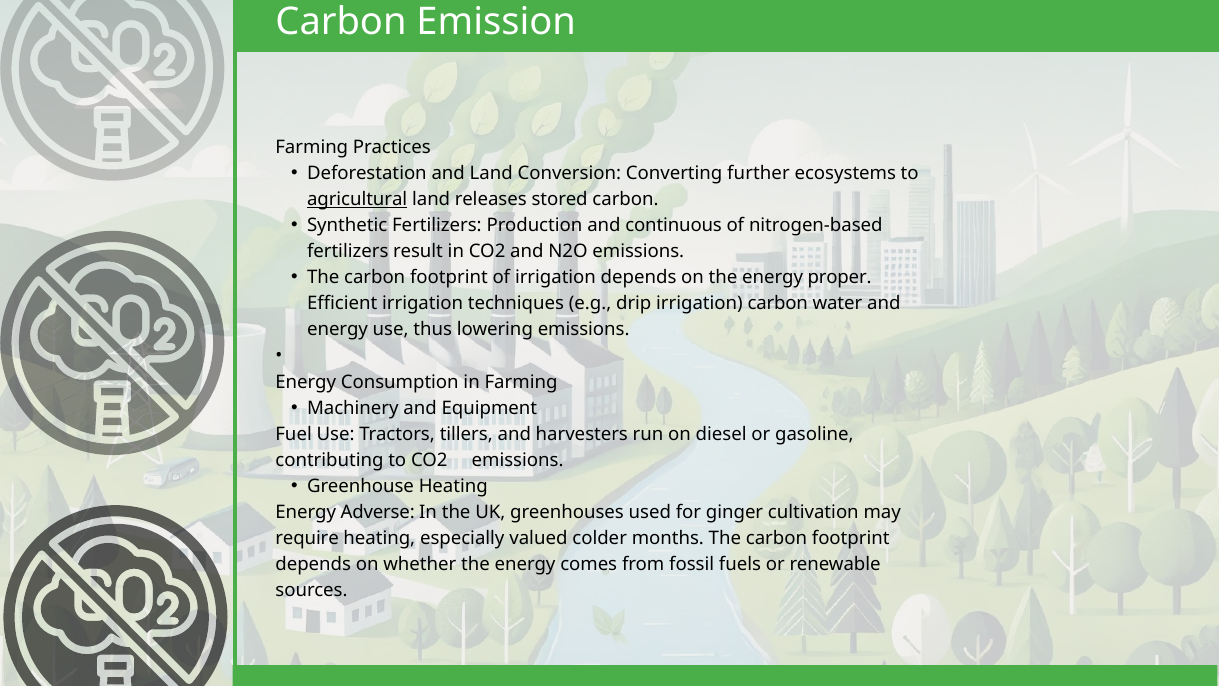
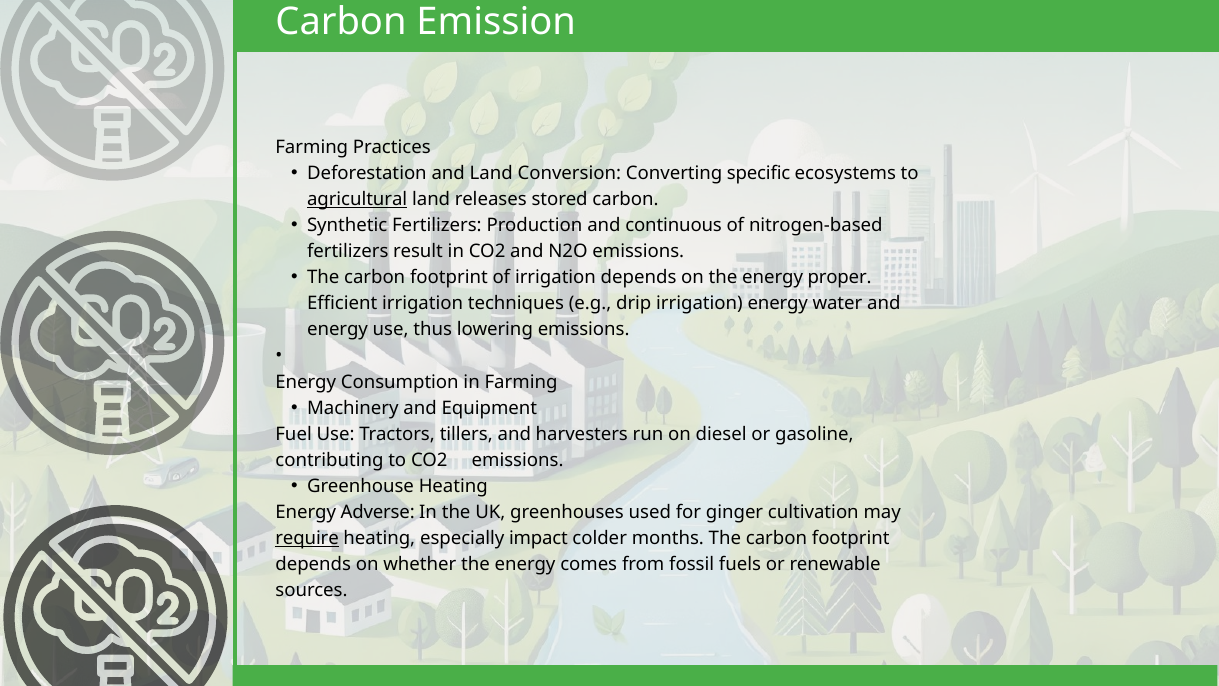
further: further -> specific
irrigation carbon: carbon -> energy
require underline: none -> present
valued: valued -> impact
